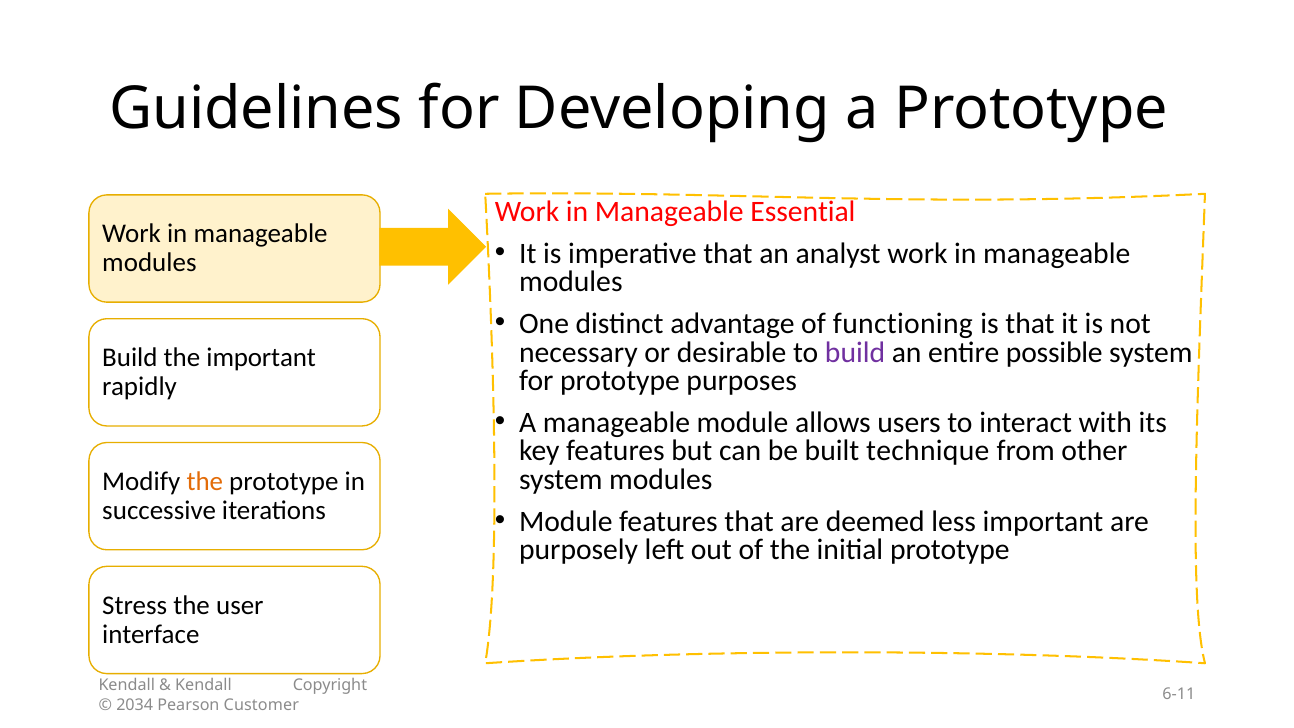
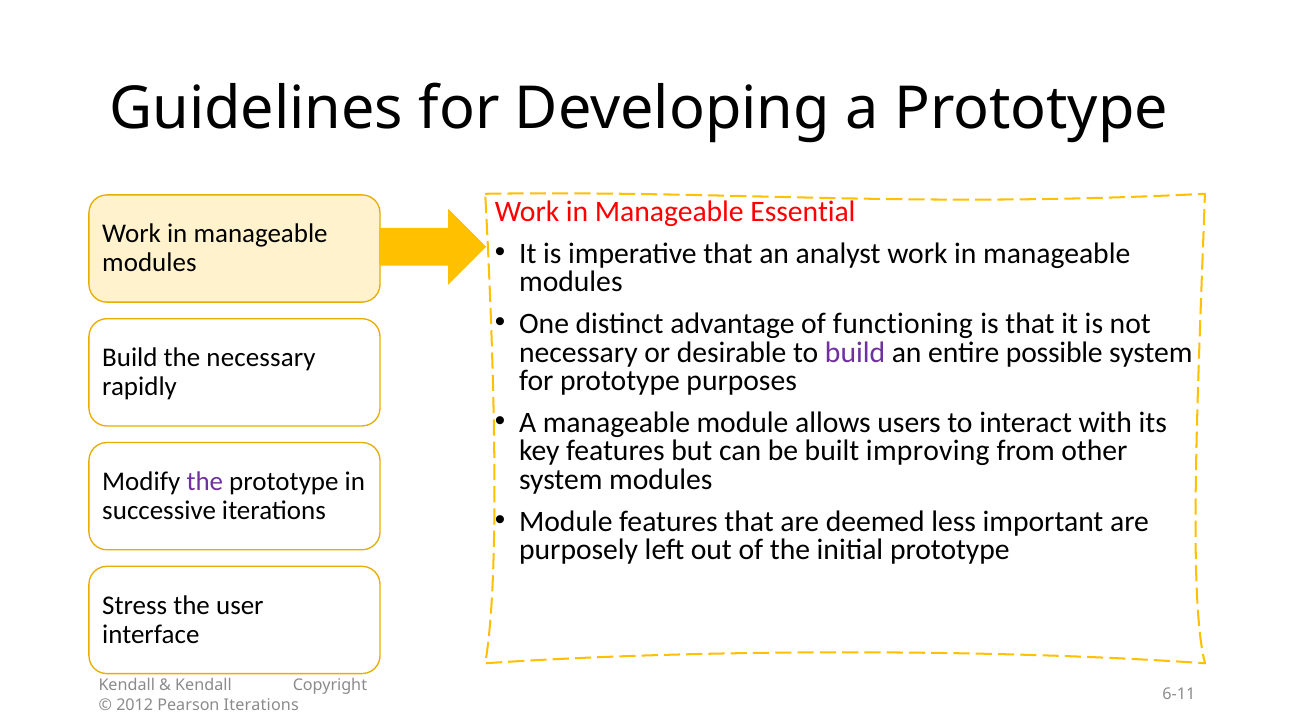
the important: important -> necessary
technique: technique -> improving
the at (205, 481) colour: orange -> purple
2034: 2034 -> 2012
Pearson Customer: Customer -> Iterations
